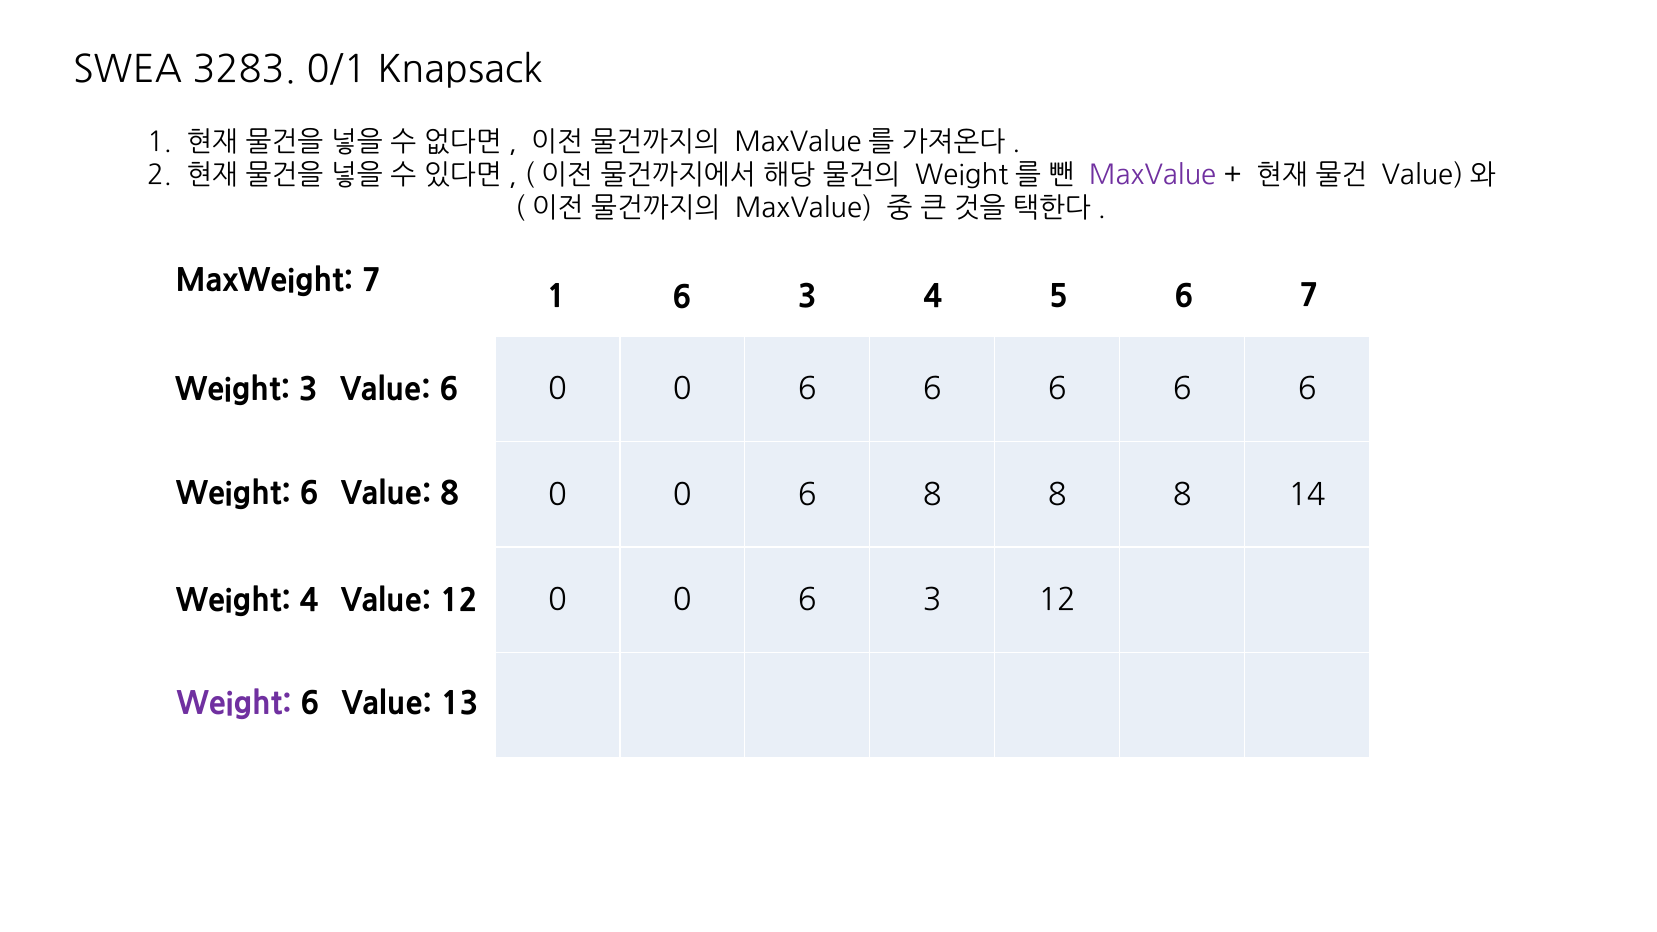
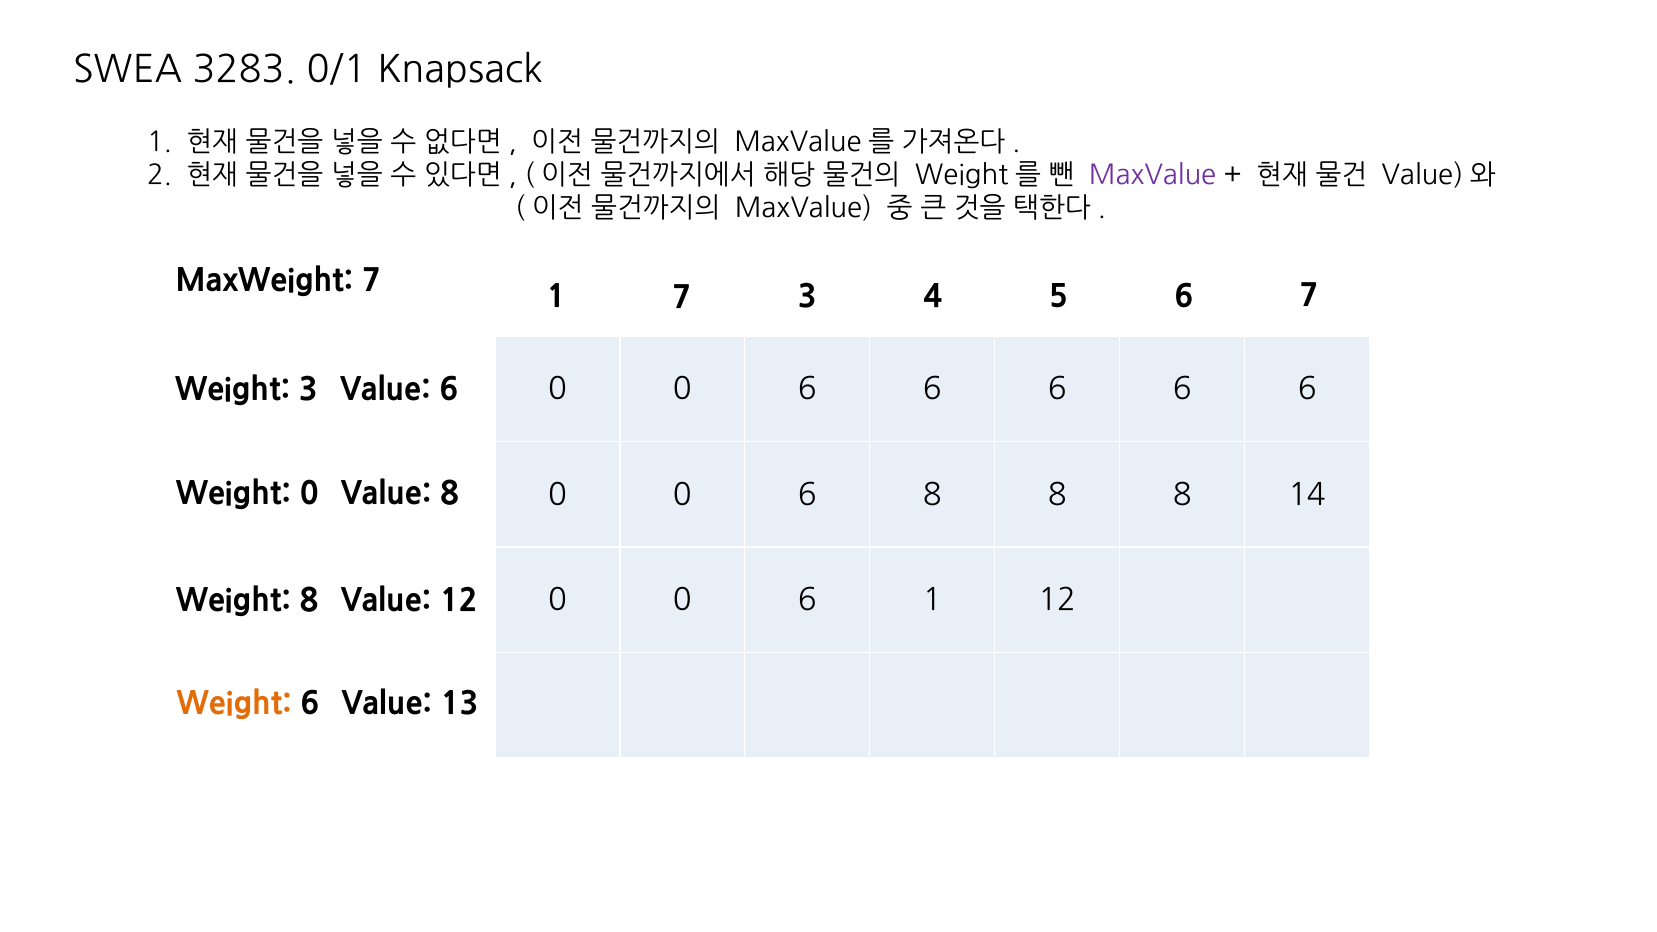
1 6: 6 -> 7
6 at (309, 494): 6 -> 0
0 6 3: 3 -> 1
Weight 4: 4 -> 8
Weight at (234, 705) colour: purple -> orange
